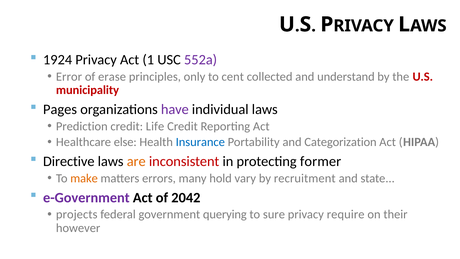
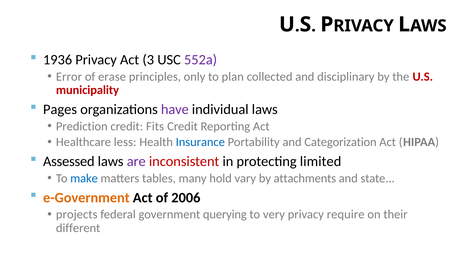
1924: 1924 -> 1936
1: 1 -> 3
cent: cent -> plan
understand: understand -> disciplinary
Life: Life -> Fits
else: else -> less
Directive: Directive -> Assessed
are colour: orange -> purple
former: former -> limited
make colour: orange -> blue
errors: errors -> tables
recruitment: recruitment -> attachments
e-Government colour: purple -> orange
2042: 2042 -> 2006
sure: sure -> very
however: however -> different
